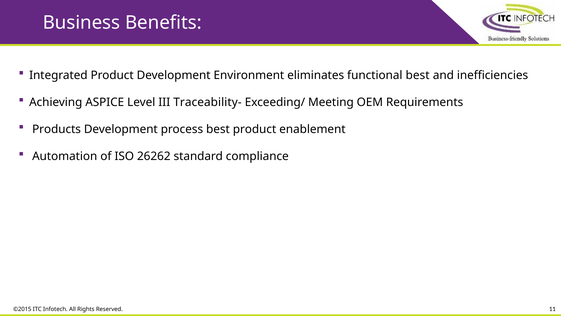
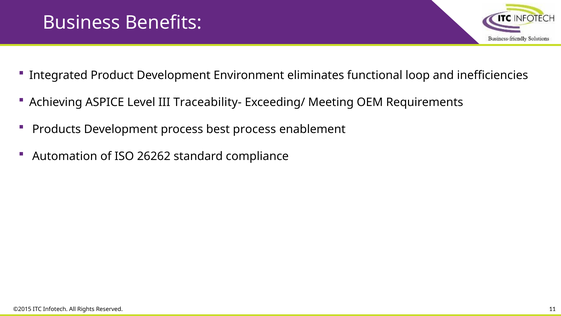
functional best: best -> loop
best product: product -> process
